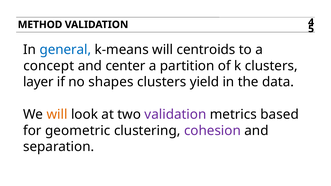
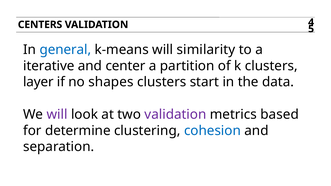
METHOD: METHOD -> CENTERS
centroids: centroids -> similarity
concept: concept -> iterative
yield: yield -> start
will at (57, 114) colour: orange -> purple
geometric: geometric -> determine
cohesion colour: purple -> blue
